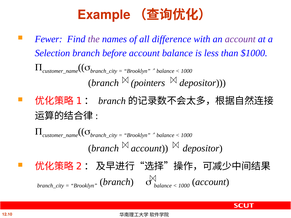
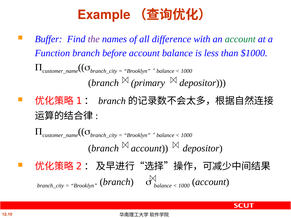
Fewer: Fewer -> Buffer
account at (240, 39) colour: purple -> green
Selection: Selection -> Function
pointers: pointers -> primary
